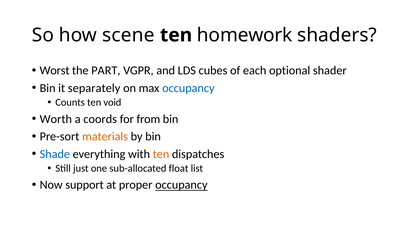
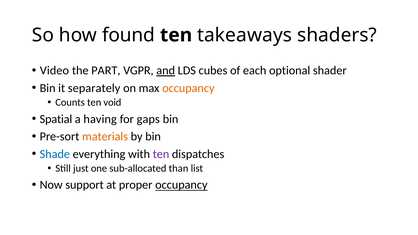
scene: scene -> found
homework: homework -> takeaways
Worst: Worst -> Video
and underline: none -> present
occupancy at (188, 88) colour: blue -> orange
Worth: Worth -> Spatial
coords: coords -> having
from: from -> gaps
ten at (161, 154) colour: orange -> purple
float: float -> than
